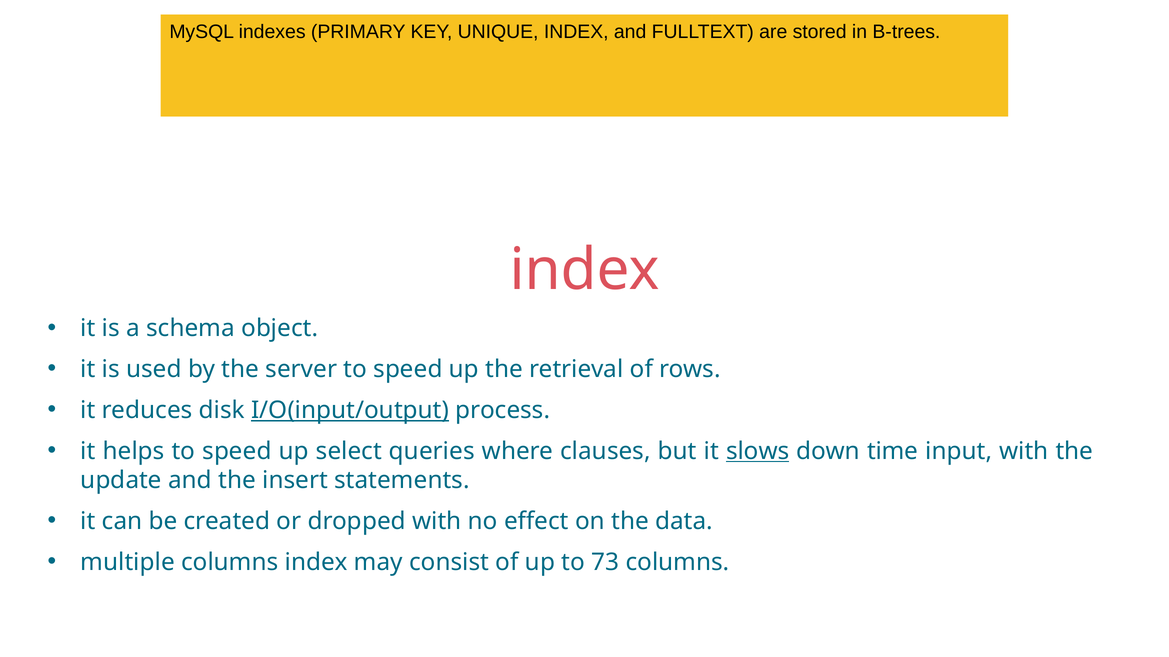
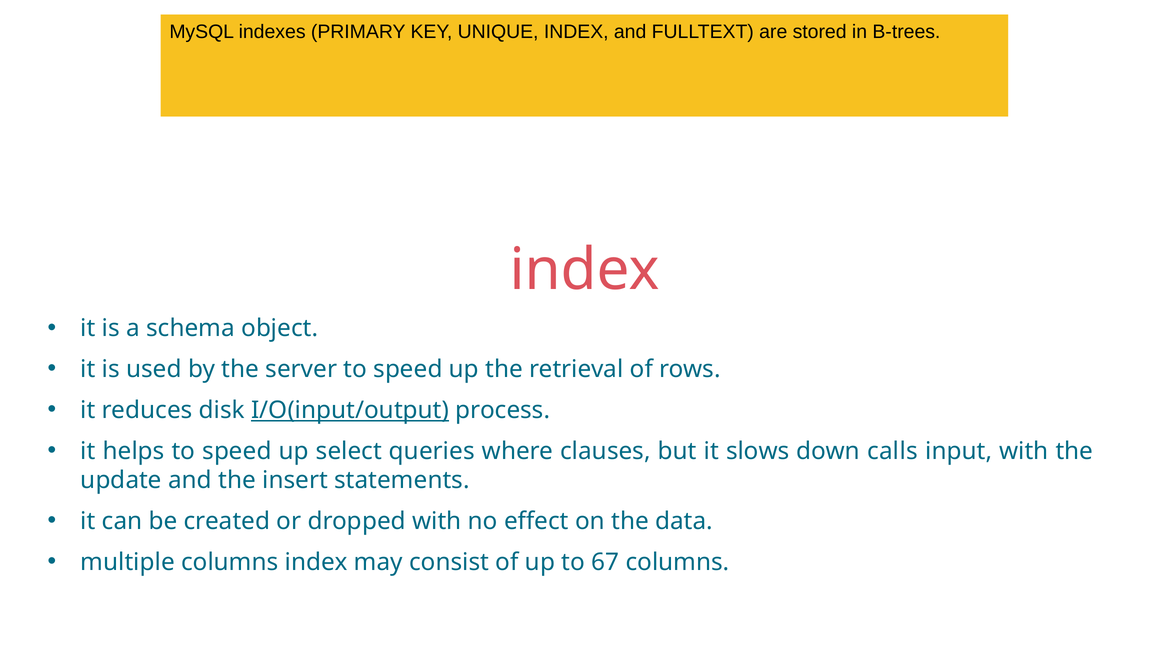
slows underline: present -> none
time: time -> calls
73: 73 -> 67
